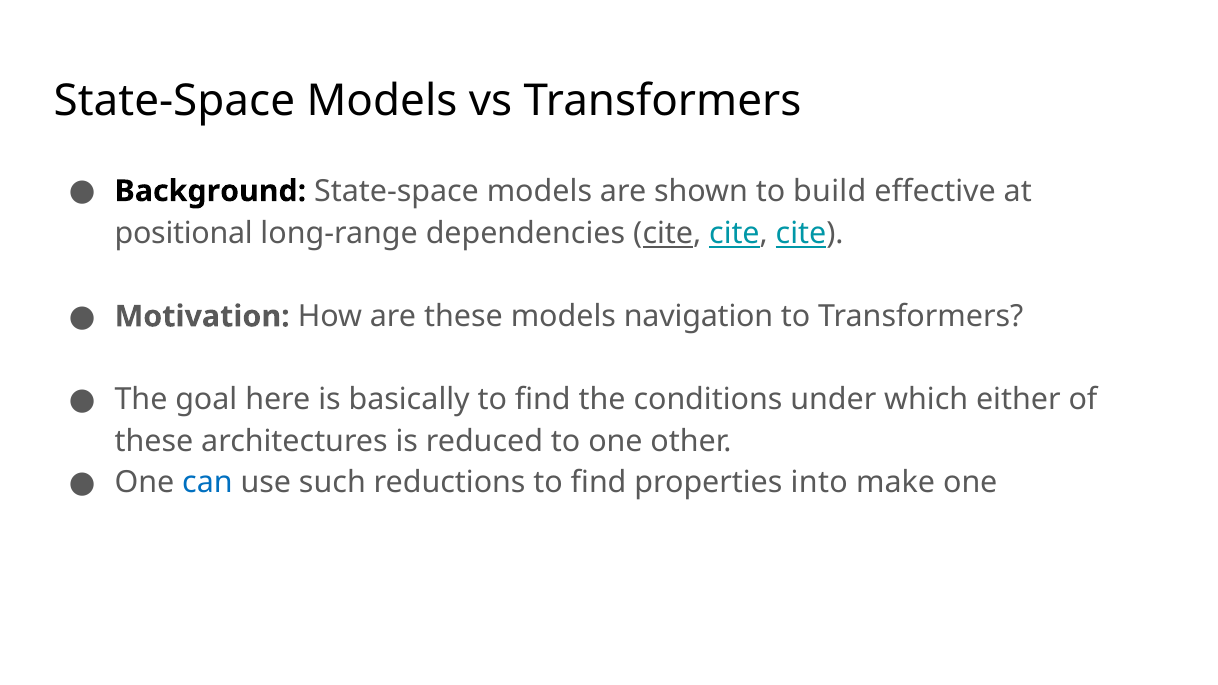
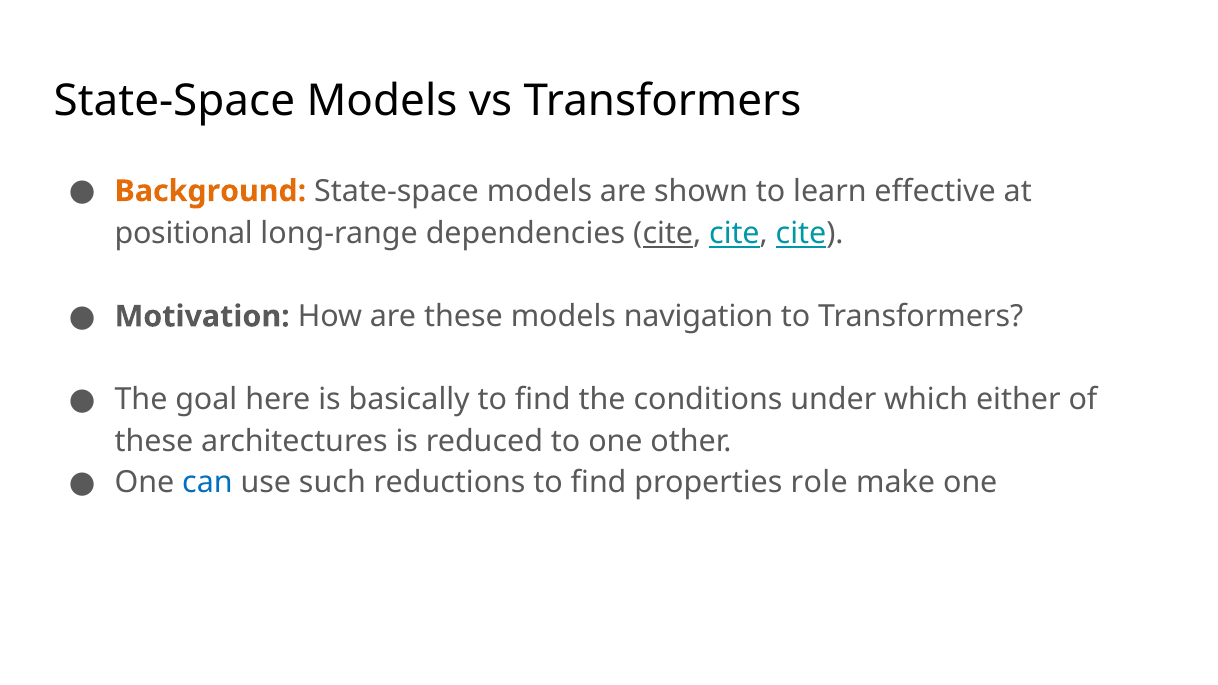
Background colour: black -> orange
build: build -> learn
into: into -> role
